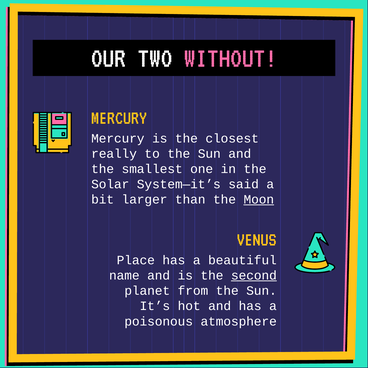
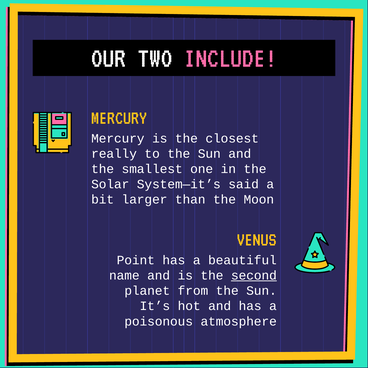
WITHOUT: WITHOUT -> INCLUDE
Moon underline: present -> none
Place: Place -> Point
